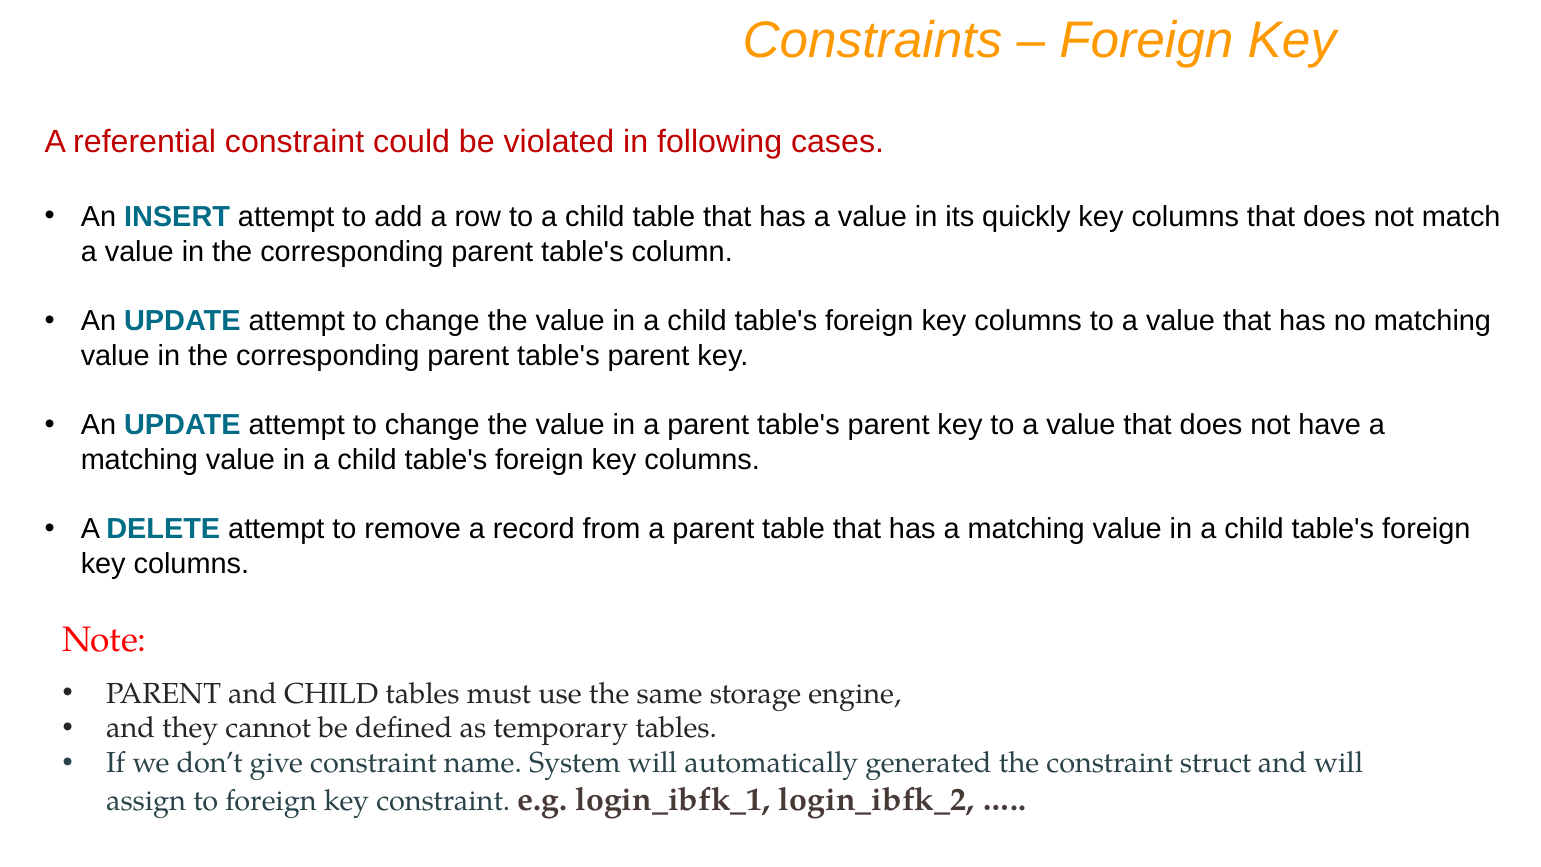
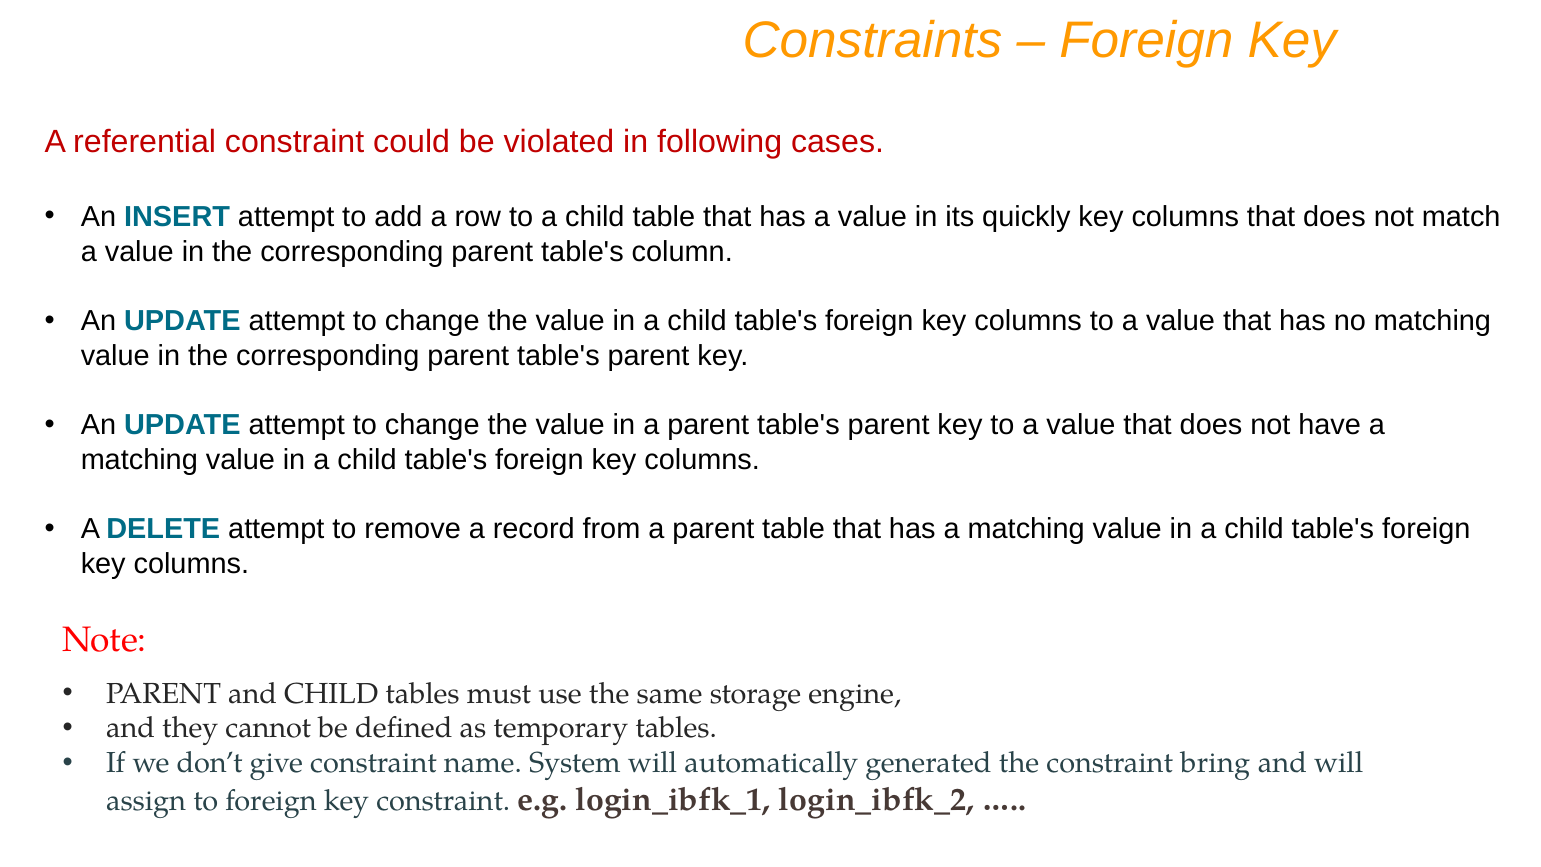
struct: struct -> bring
